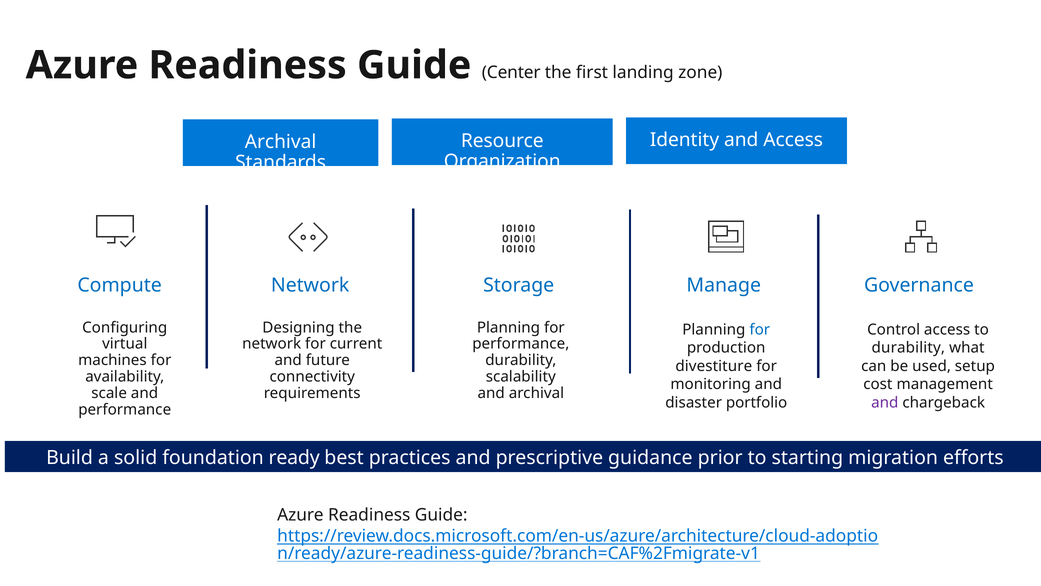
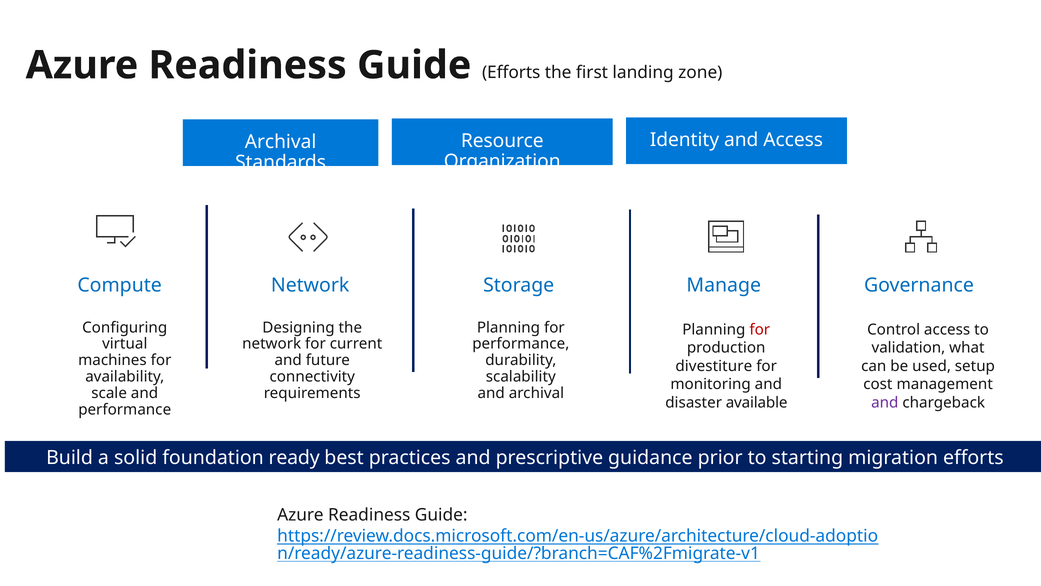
Guide Center: Center -> Efforts
for at (760, 329) colour: blue -> red
durability at (908, 348): durability -> validation
portfolio: portfolio -> available
